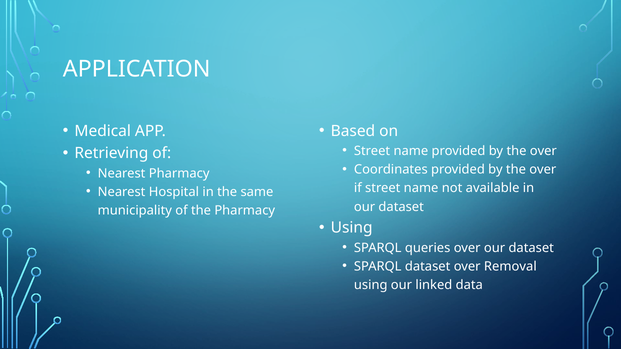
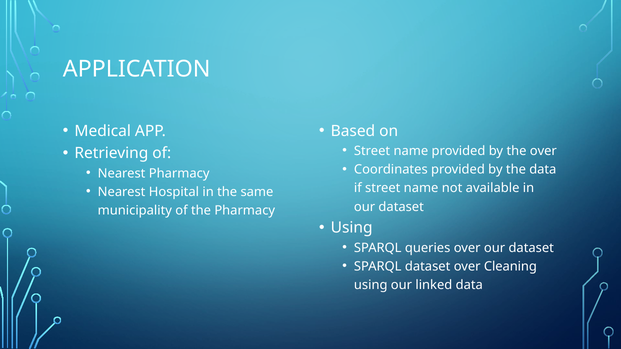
over at (543, 170): over -> data
Removal: Removal -> Cleaning
